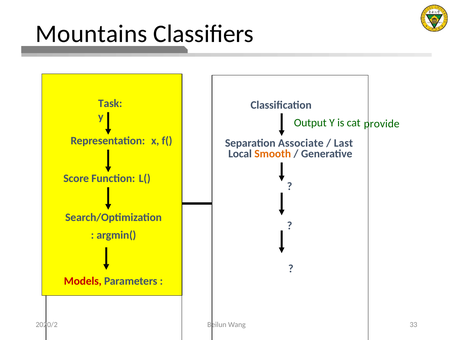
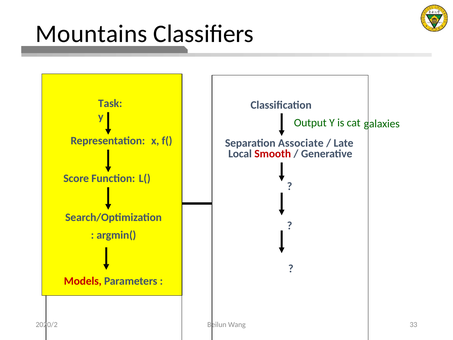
provide: provide -> galaxies
Last: Last -> Late
Smooth colour: orange -> red
